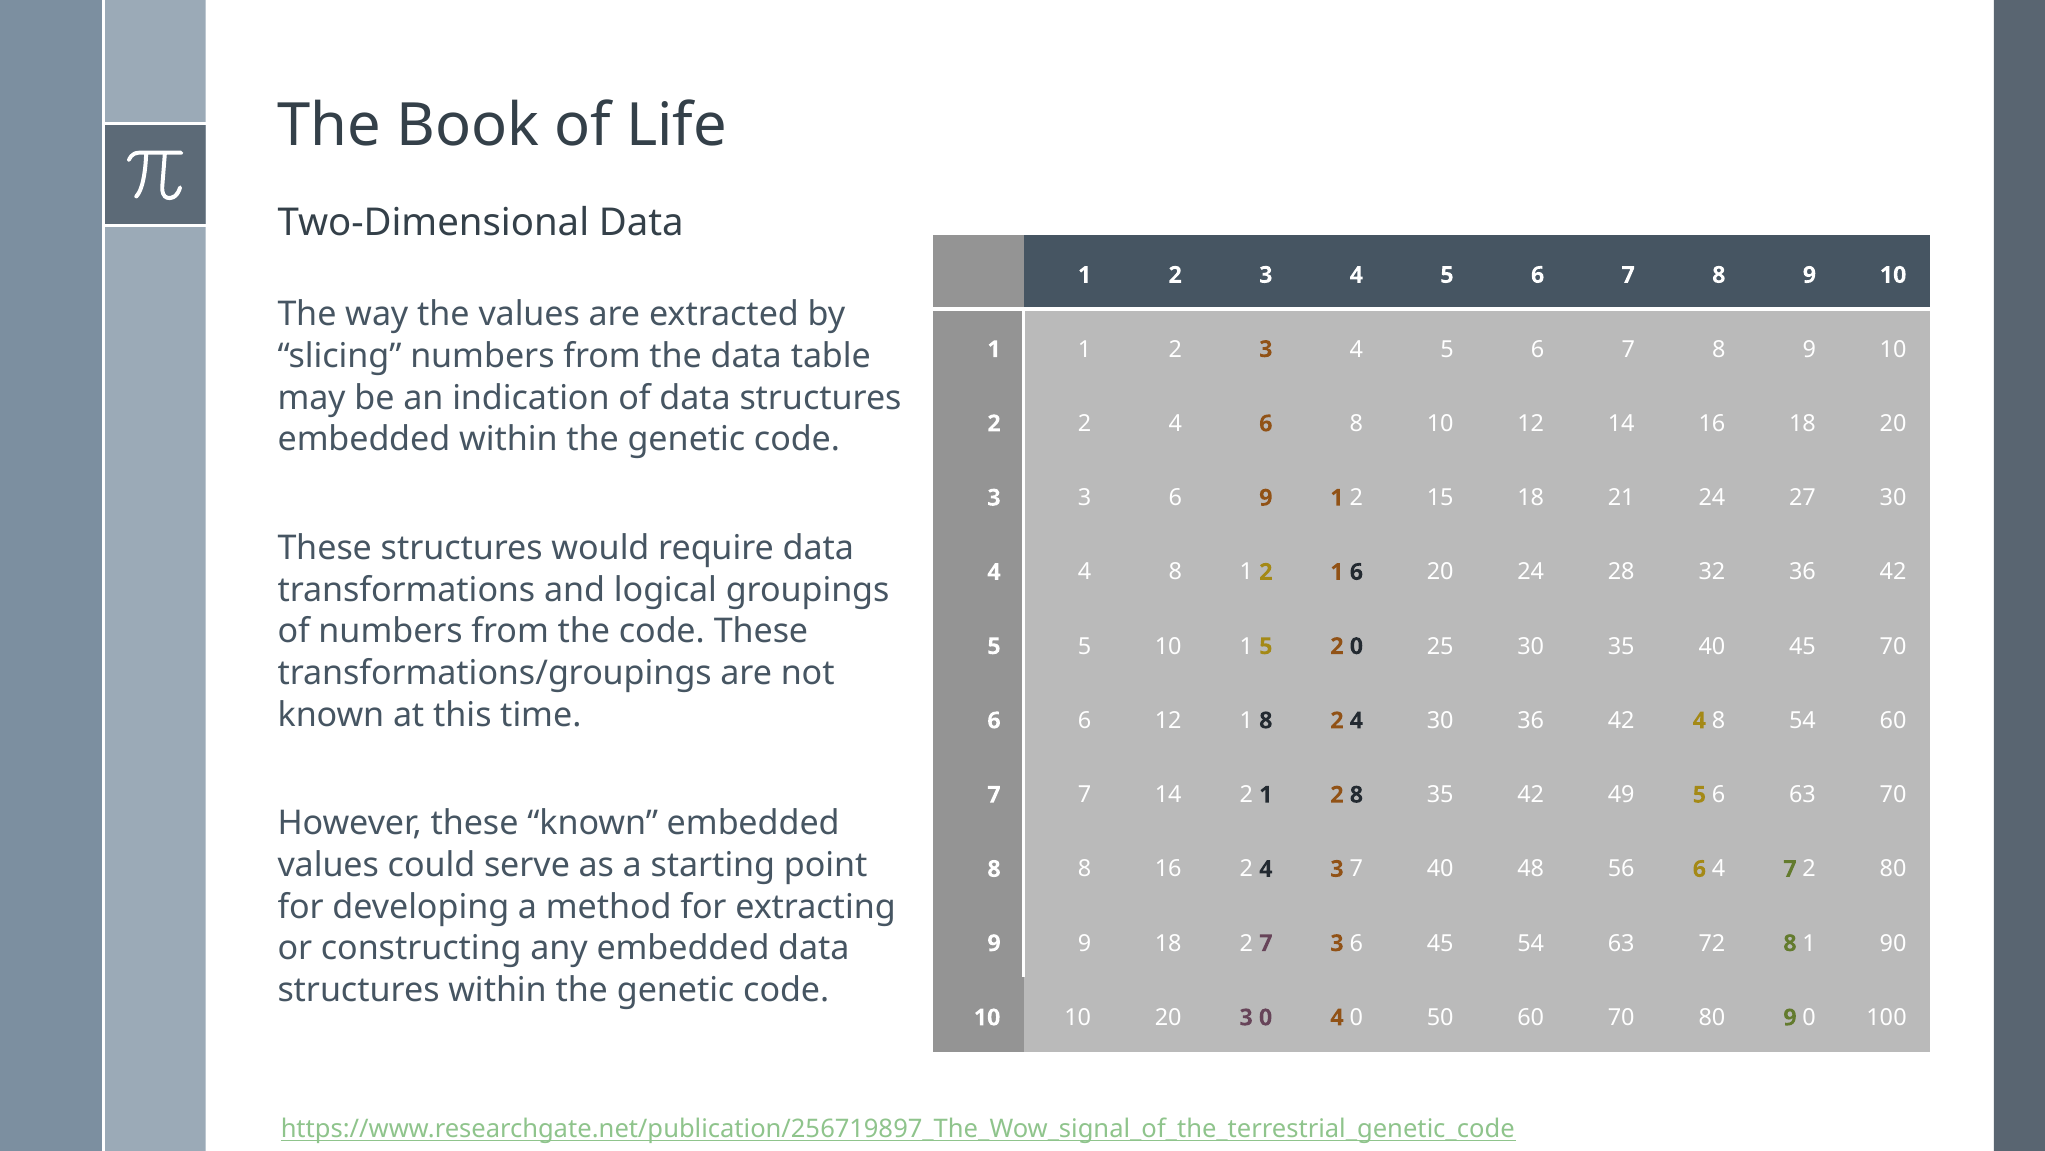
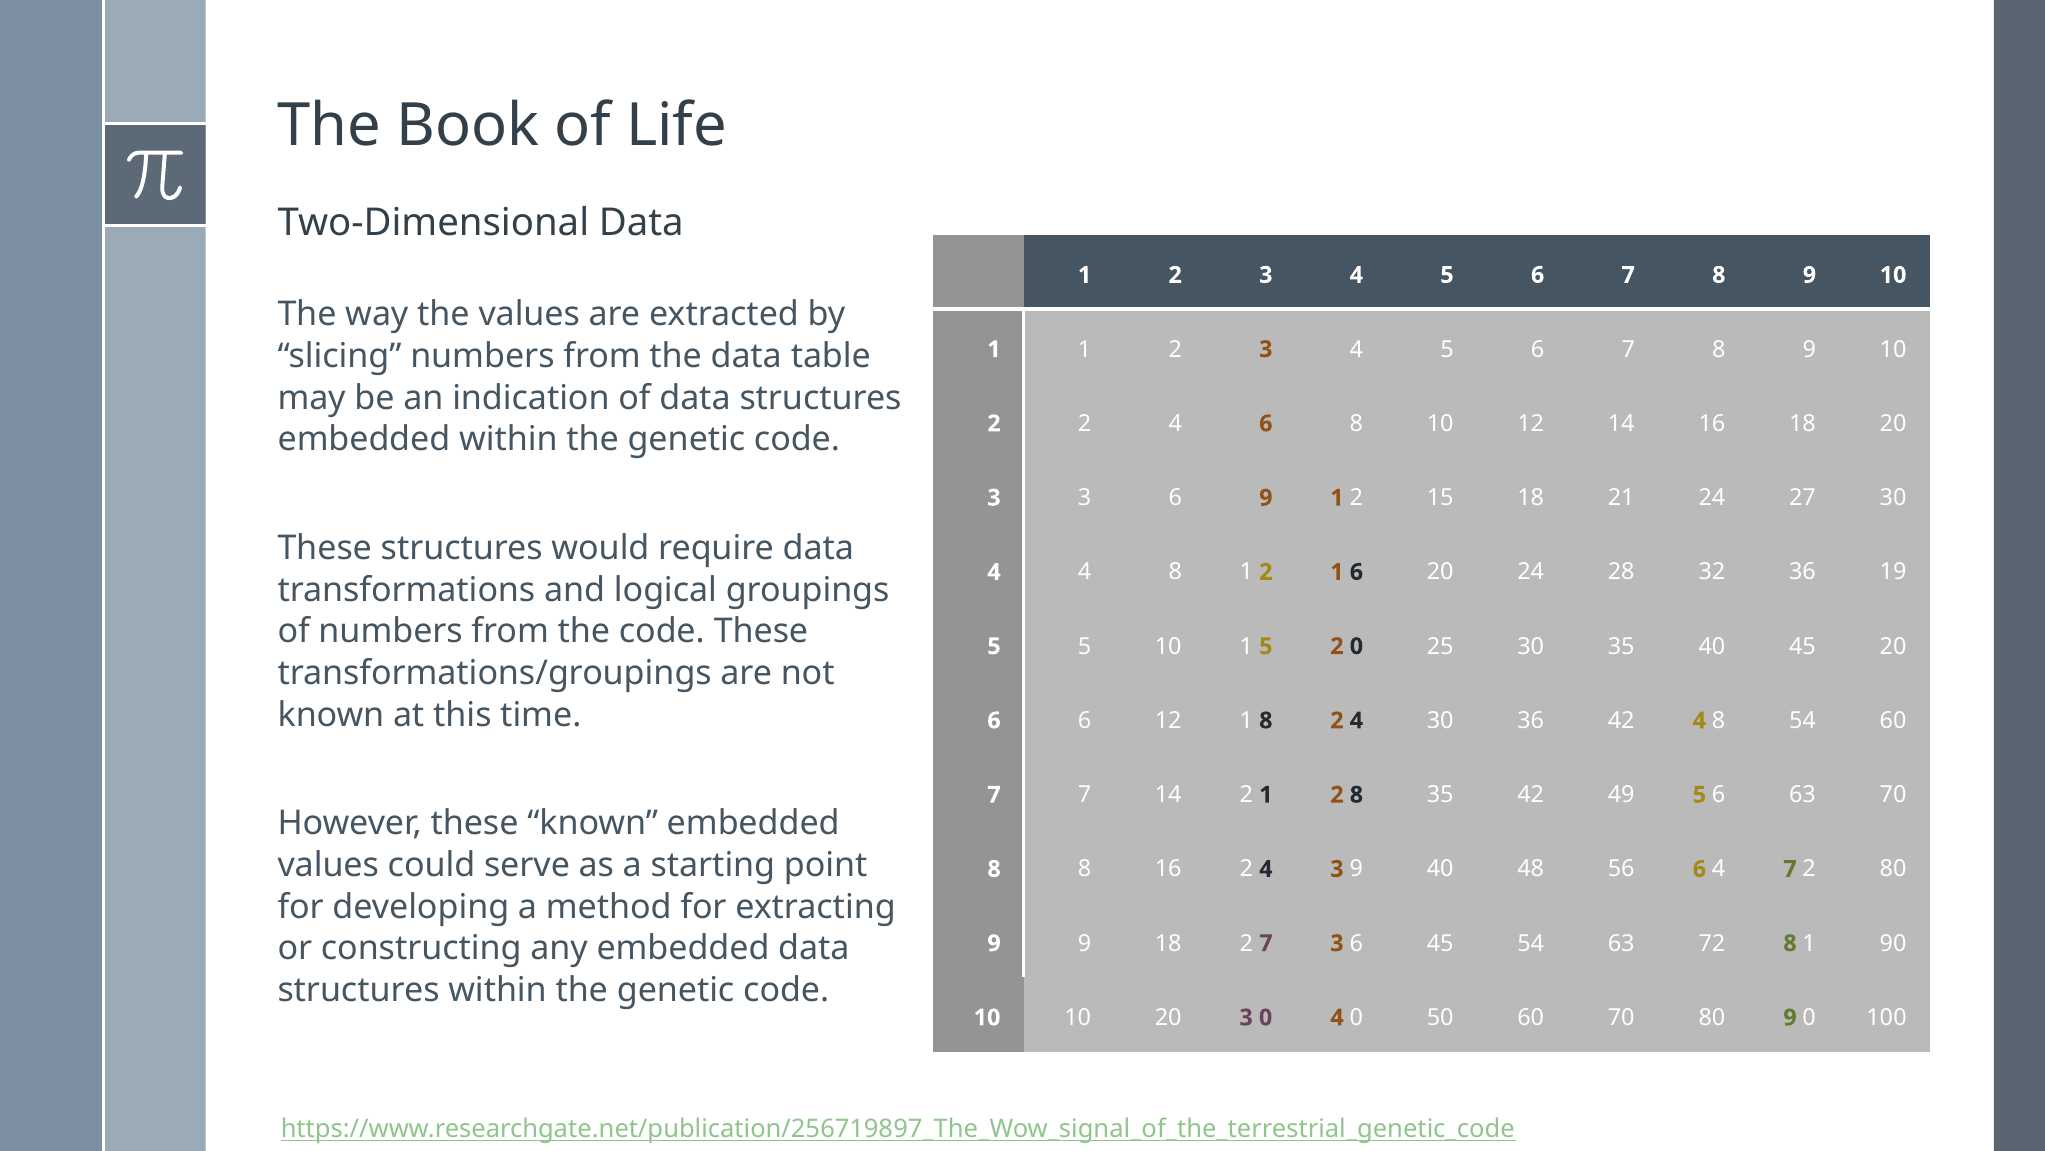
32 36 42: 42 -> 19
45 70: 70 -> 20
3 7: 7 -> 9
